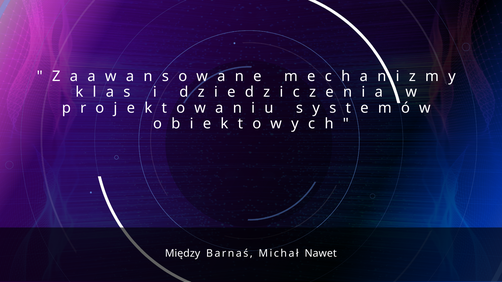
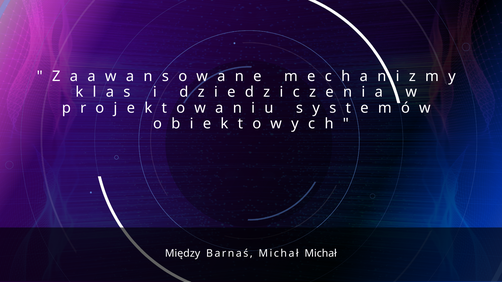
Michał Nawet: Nawet -> Michał
